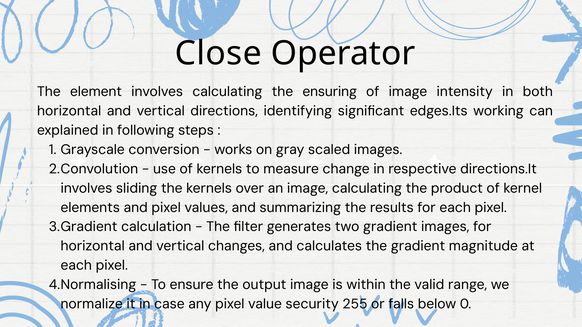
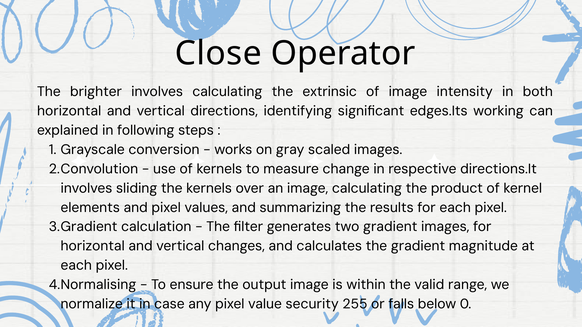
element: element -> brighter
ensuring: ensuring -> extrinsic
